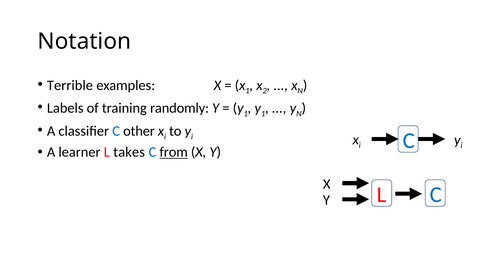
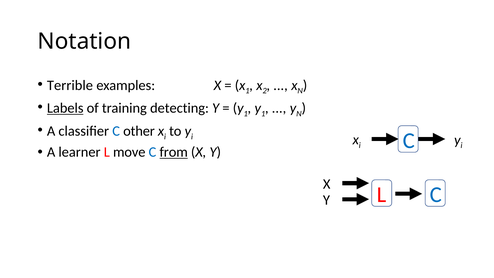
Labels underline: none -> present
randomly: randomly -> detecting
takes: takes -> move
